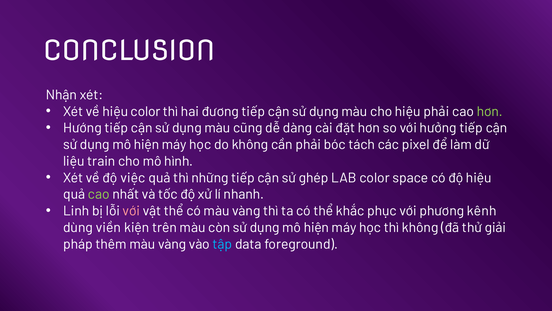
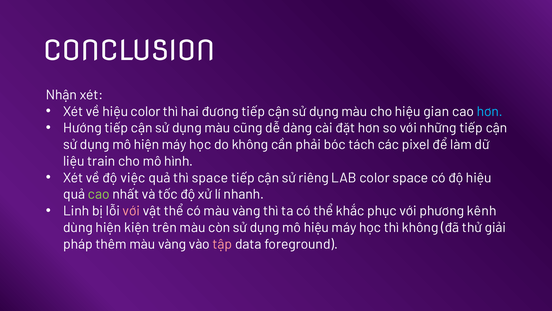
hiệu phải: phải -> gian
hơn at (490, 111) colour: light green -> light blue
hưởng: hưởng -> những
thì những: những -> space
ghép: ghép -> riêng
dùng viền: viền -> hiện
hiện at (316, 227): hiện -> hiệu
tập colour: light blue -> pink
